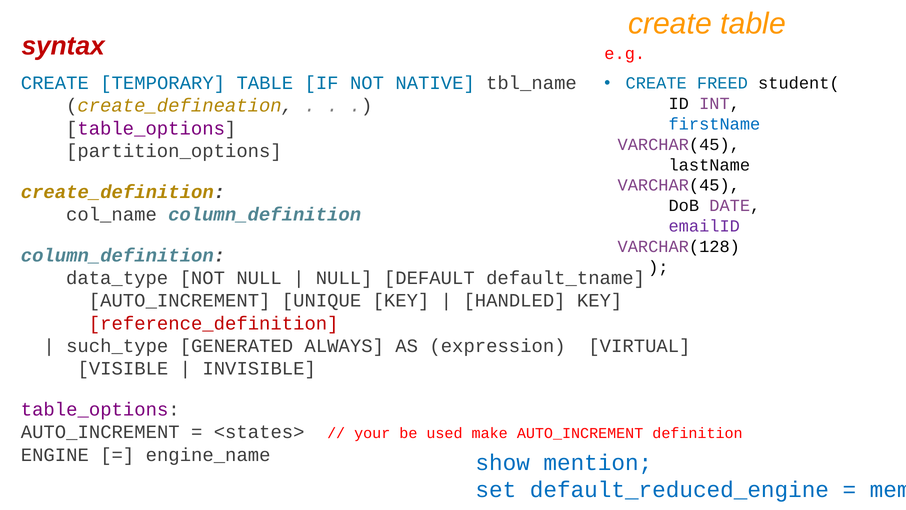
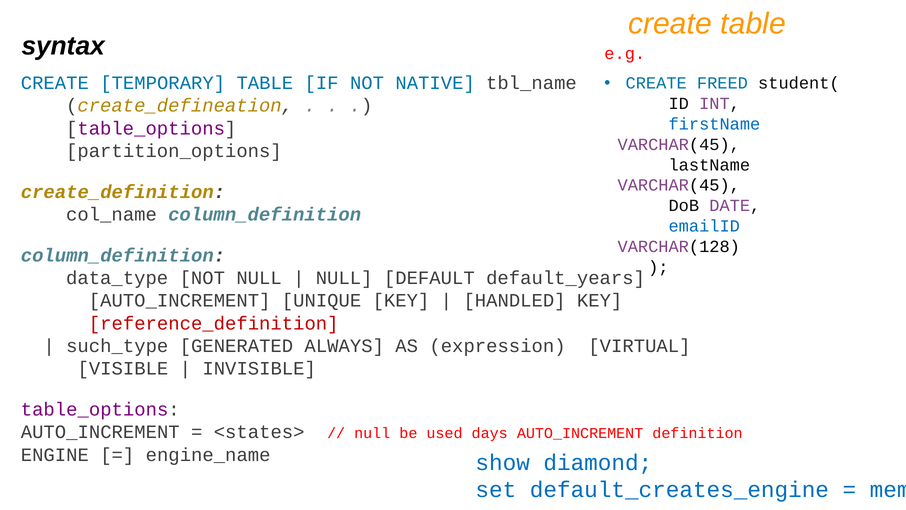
syntax colour: red -> black
emailID colour: purple -> blue
default_tname: default_tname -> default_years
your at (372, 433): your -> null
make: make -> days
mention: mention -> diamond
default_reduced_engine: default_reduced_engine -> default_creates_engine
